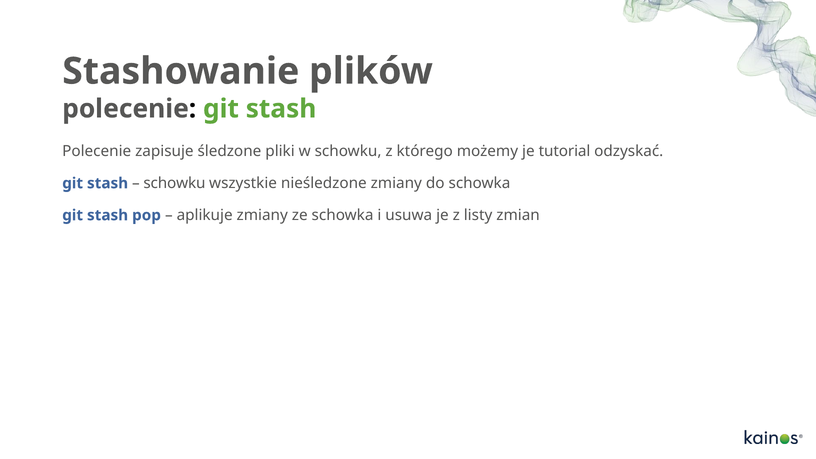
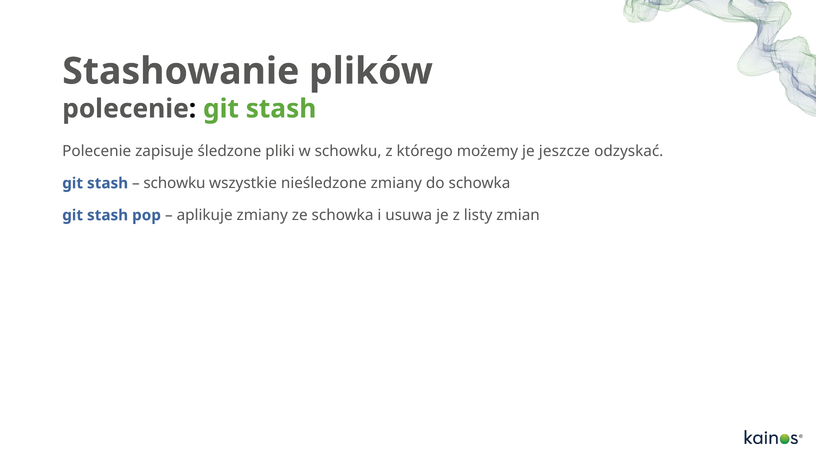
tutorial: tutorial -> jeszcze
